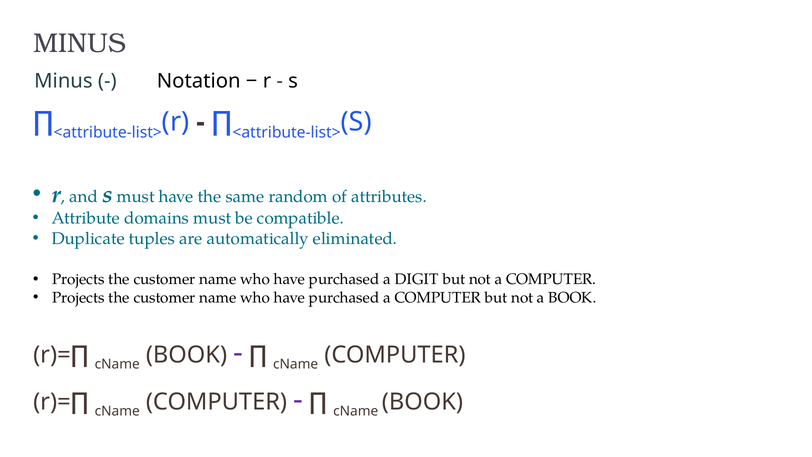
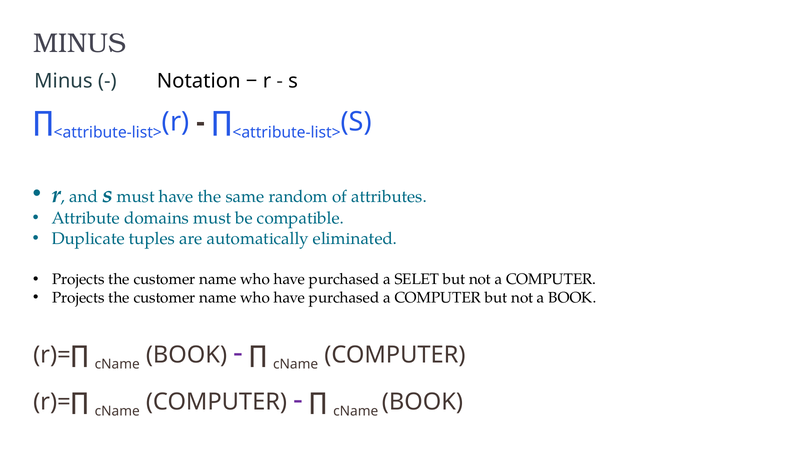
DIGIT: DIGIT -> SELET
